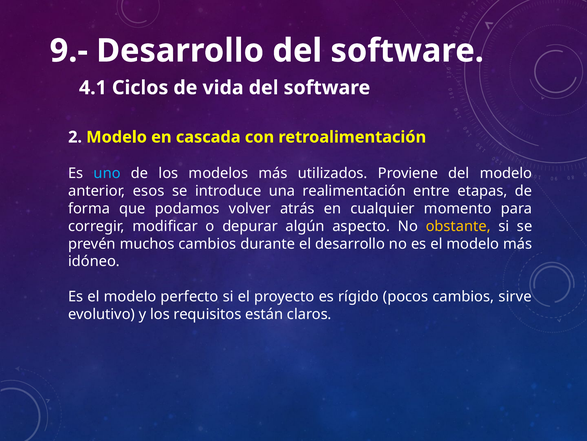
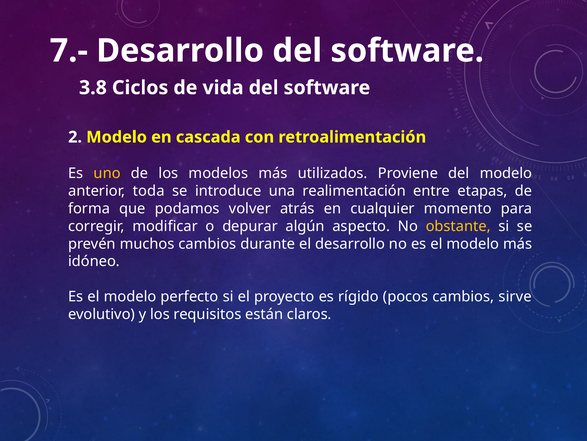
9.-: 9.- -> 7.-
4.1: 4.1 -> 3.8
uno colour: light blue -> yellow
esos: esos -> toda
